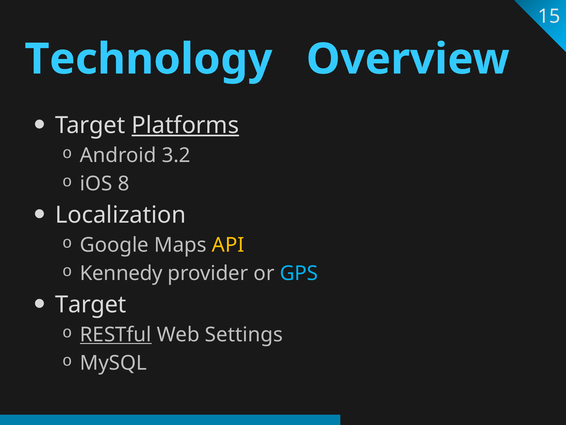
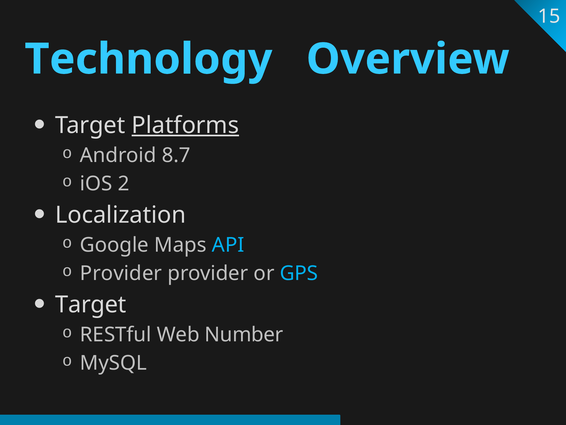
3.2: 3.2 -> 8.7
8: 8 -> 2
API colour: yellow -> light blue
Kennedy at (121, 273): Kennedy -> Provider
RESTful underline: present -> none
Settings: Settings -> Number
